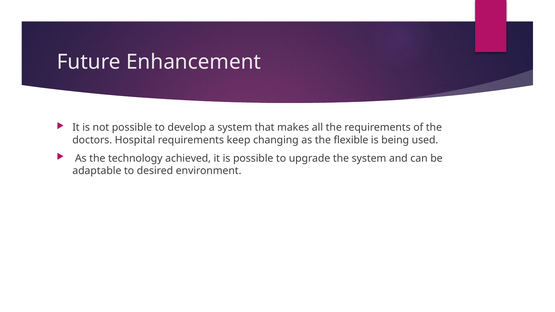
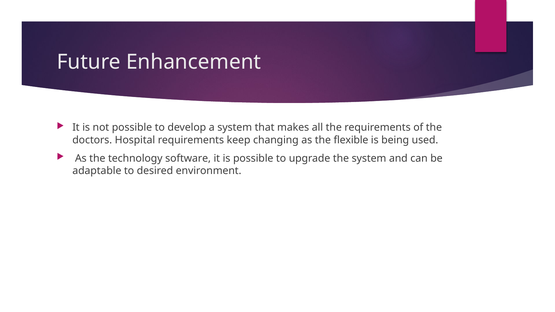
achieved: achieved -> software
